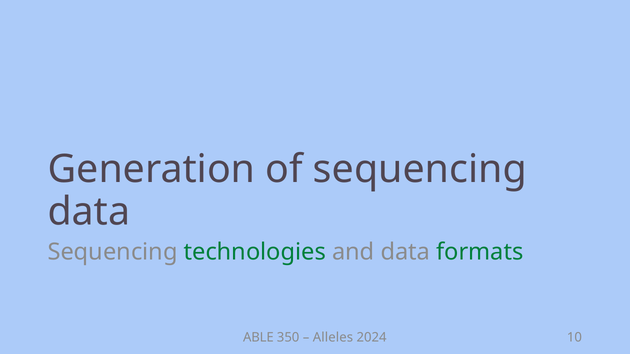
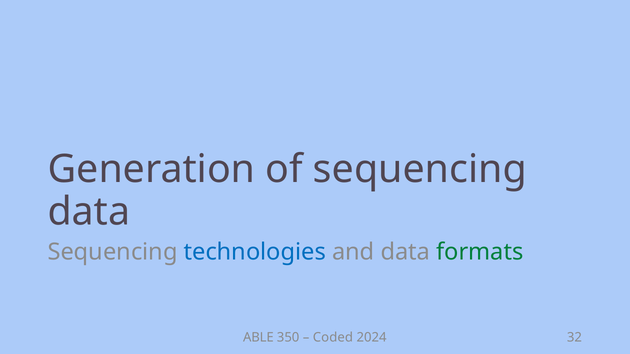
technologies colour: green -> blue
Alleles: Alleles -> Coded
10: 10 -> 32
